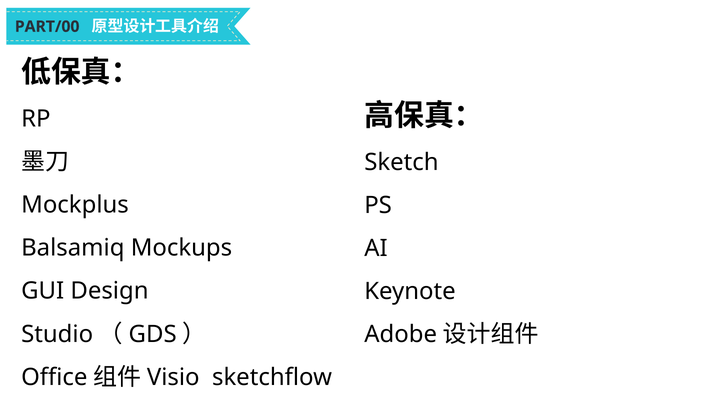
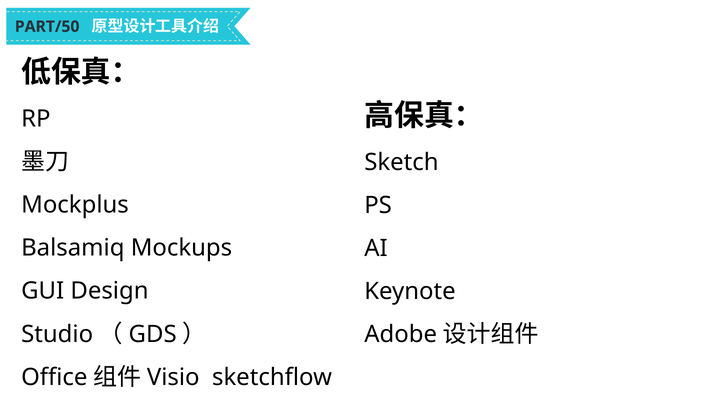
PART/00: PART/00 -> PART/50
